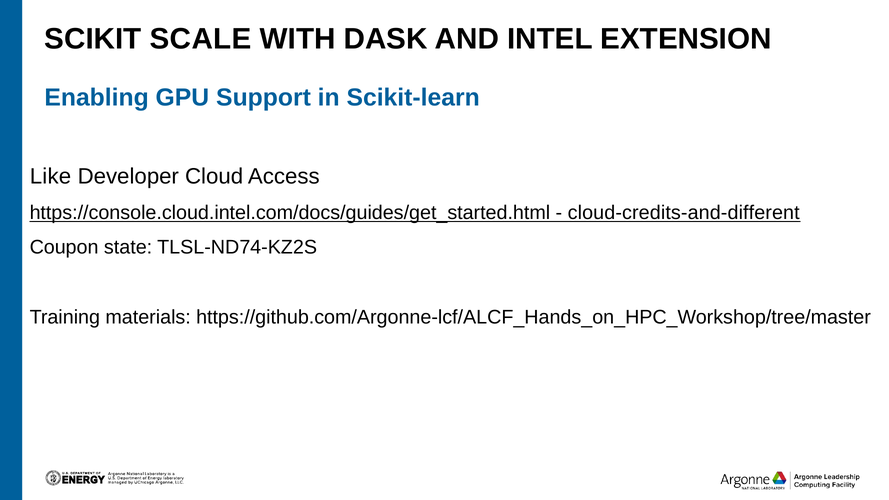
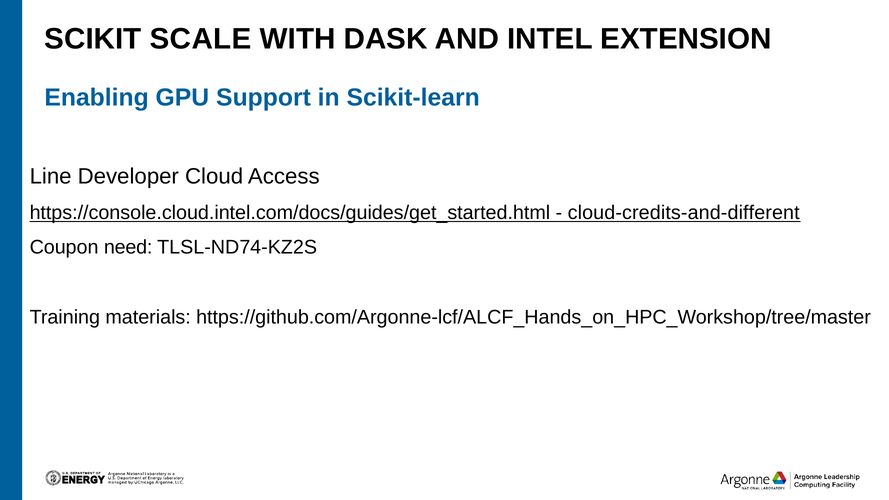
Like: Like -> Line
state: state -> need
